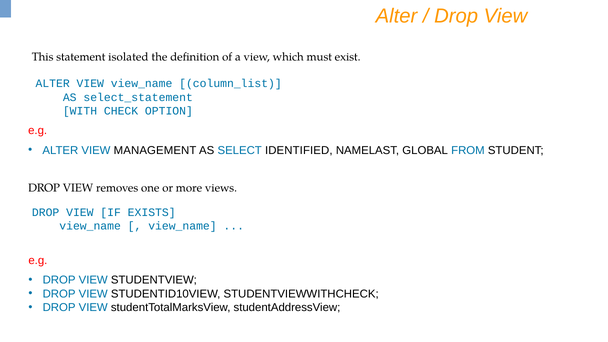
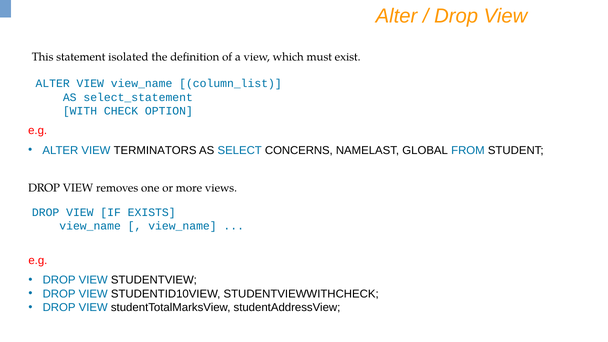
MANAGEMENT: MANAGEMENT -> TERMINATORS
IDENTIFIED: IDENTIFIED -> CONCERNS
